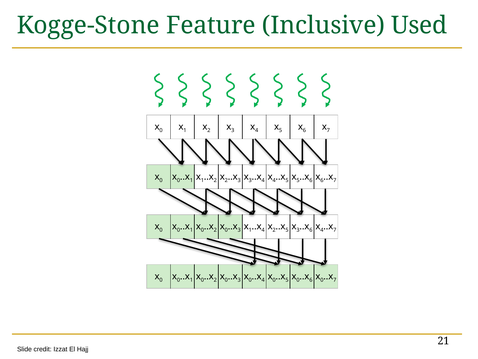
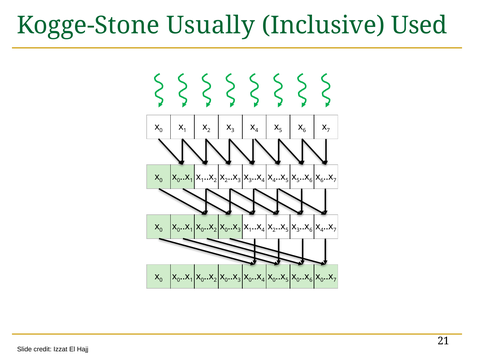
Feature: Feature -> Usually
